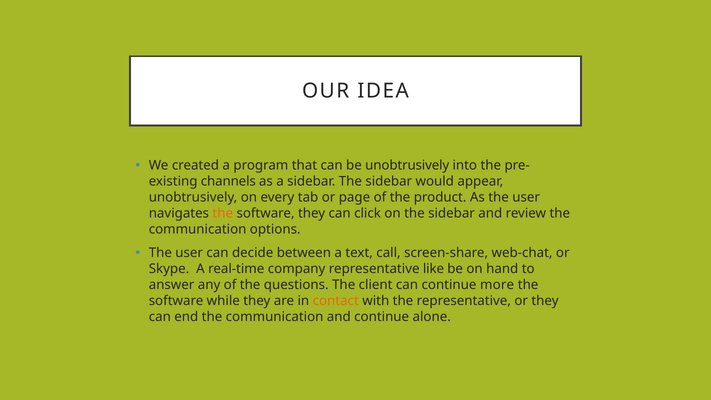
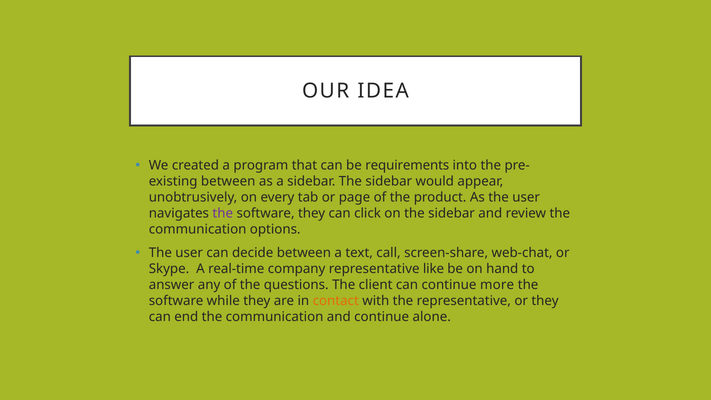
be unobtrusively: unobtrusively -> requirements
channels at (228, 181): channels -> between
the at (223, 213) colour: orange -> purple
